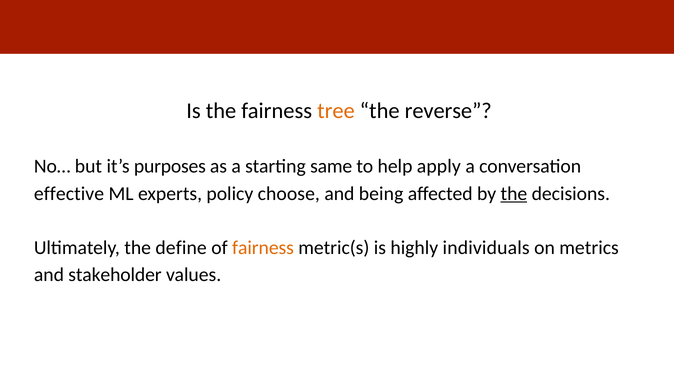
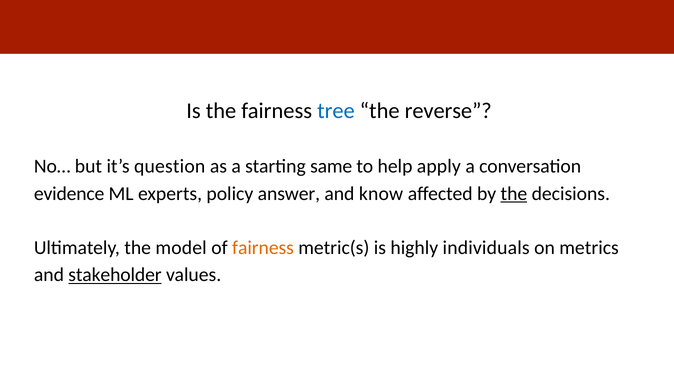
tree colour: orange -> blue
purposes: purposes -> question
effective: effective -> evidence
choose: choose -> answer
being: being -> know
define: define -> model
stakeholder underline: none -> present
